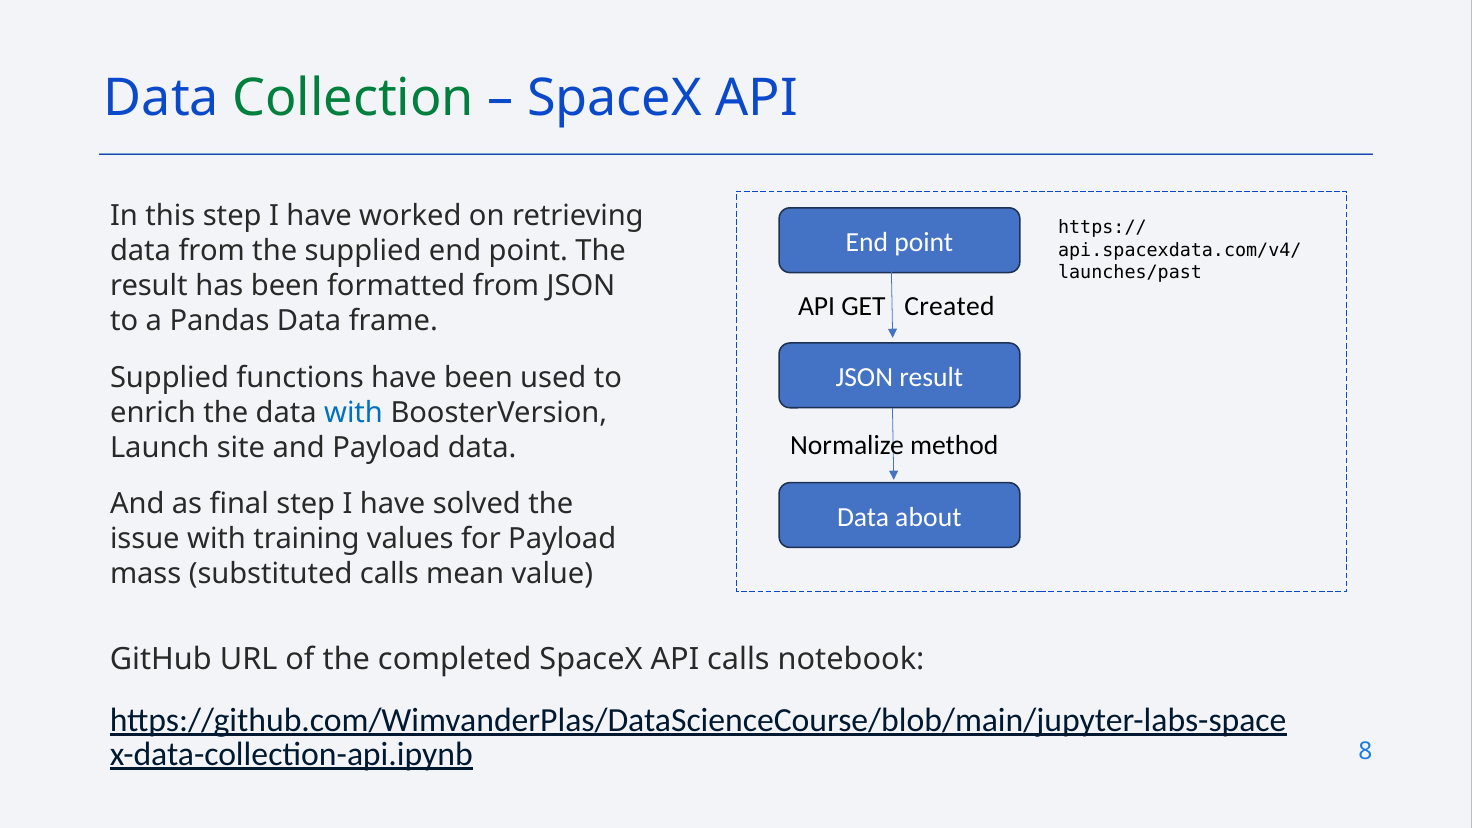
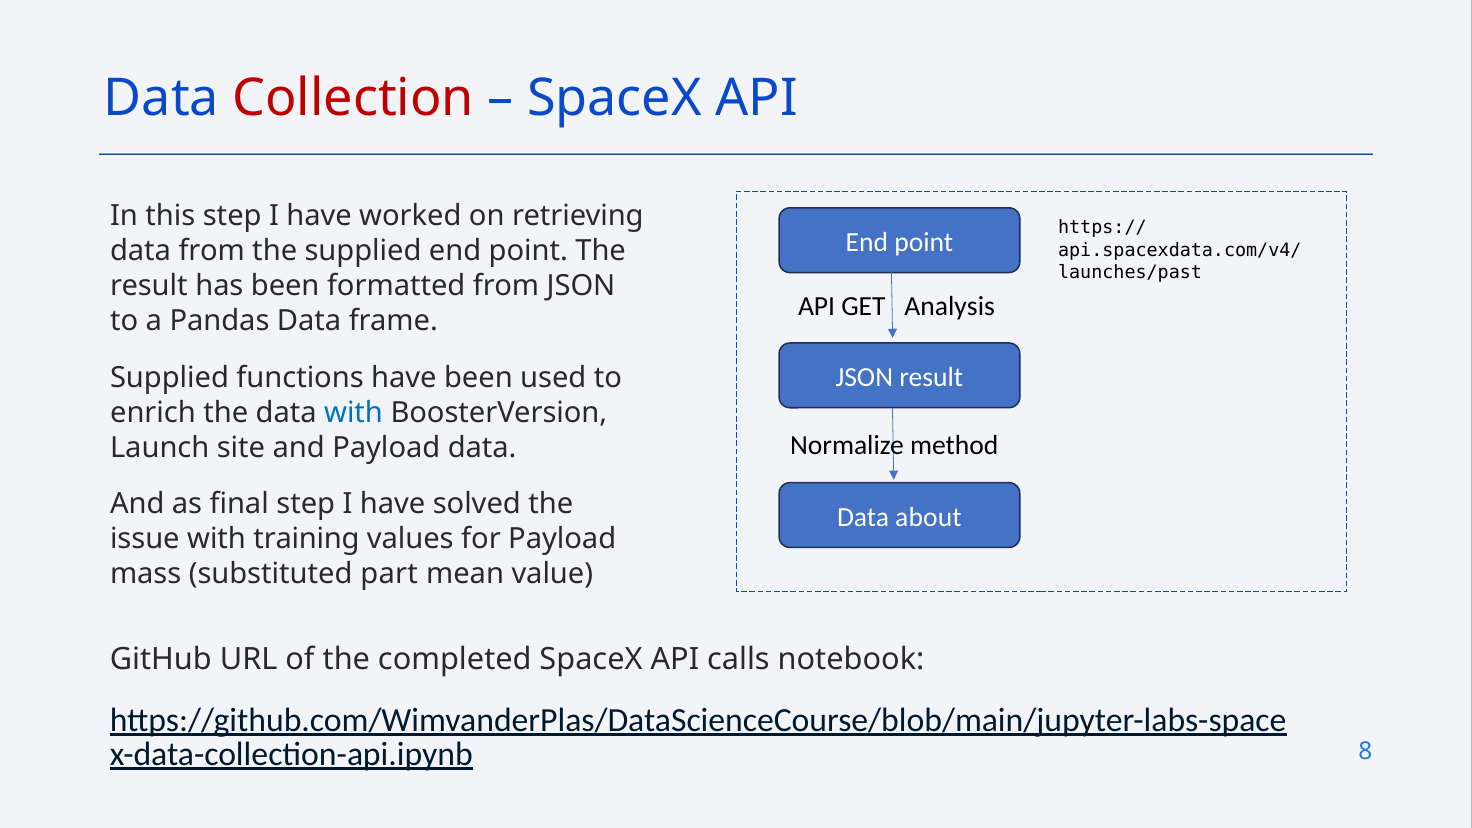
Collection colour: green -> red
Created: Created -> Analysis
substituted calls: calls -> part
